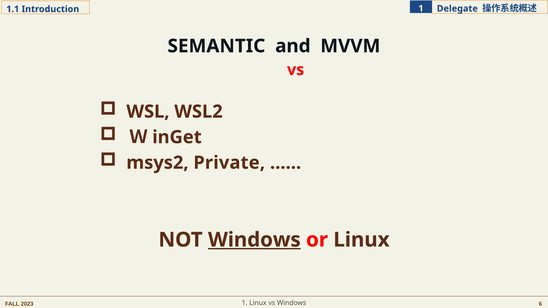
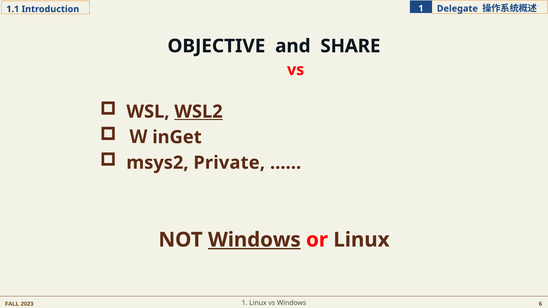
SEMANTIC: SEMANTIC -> OBJECTIVE
MVVM: MVVM -> SHARE
WSL2 underline: none -> present
